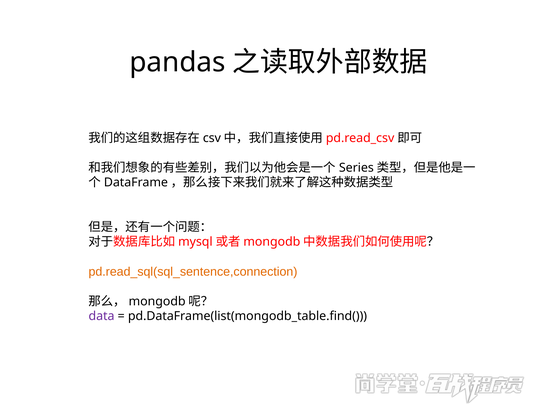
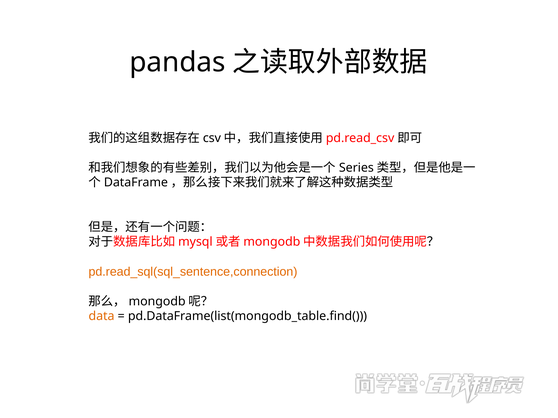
data colour: purple -> orange
